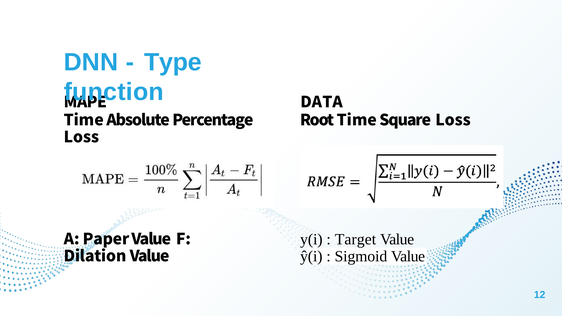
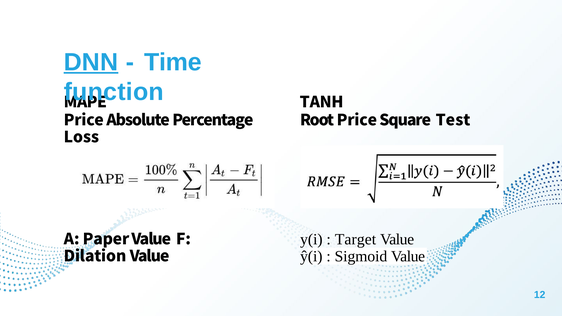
DNN underline: none -> present
Type: Type -> Time
DATA: DATA -> TANH
Root Time: Time -> Price
Square Loss: Loss -> Test
Time at (84, 121): Time -> Price
